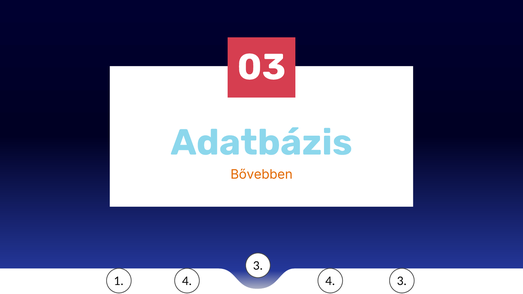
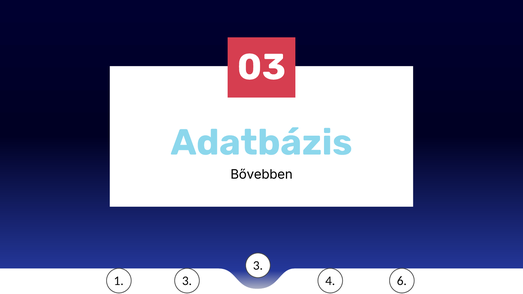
Bővebben colour: orange -> black
4 at (187, 281): 4 -> 3
3 at (402, 281): 3 -> 6
